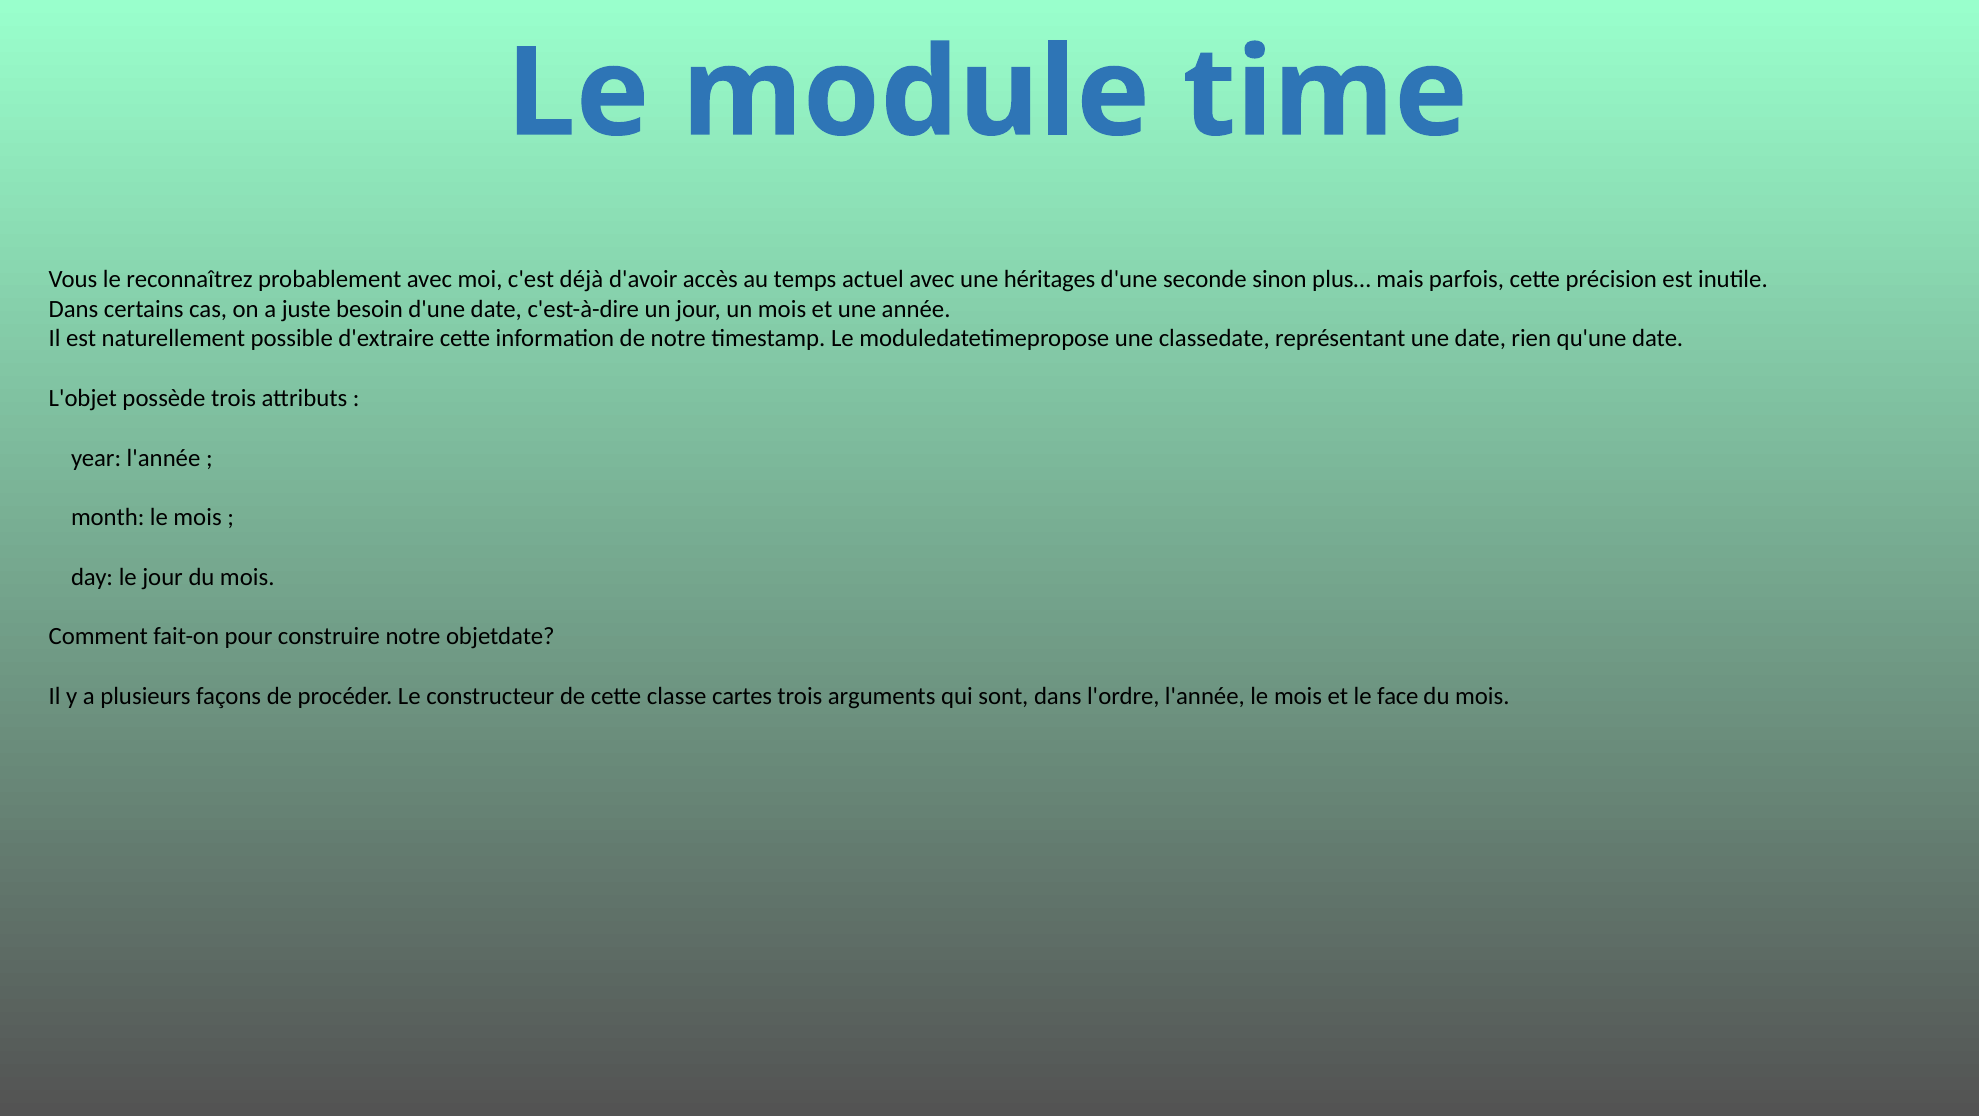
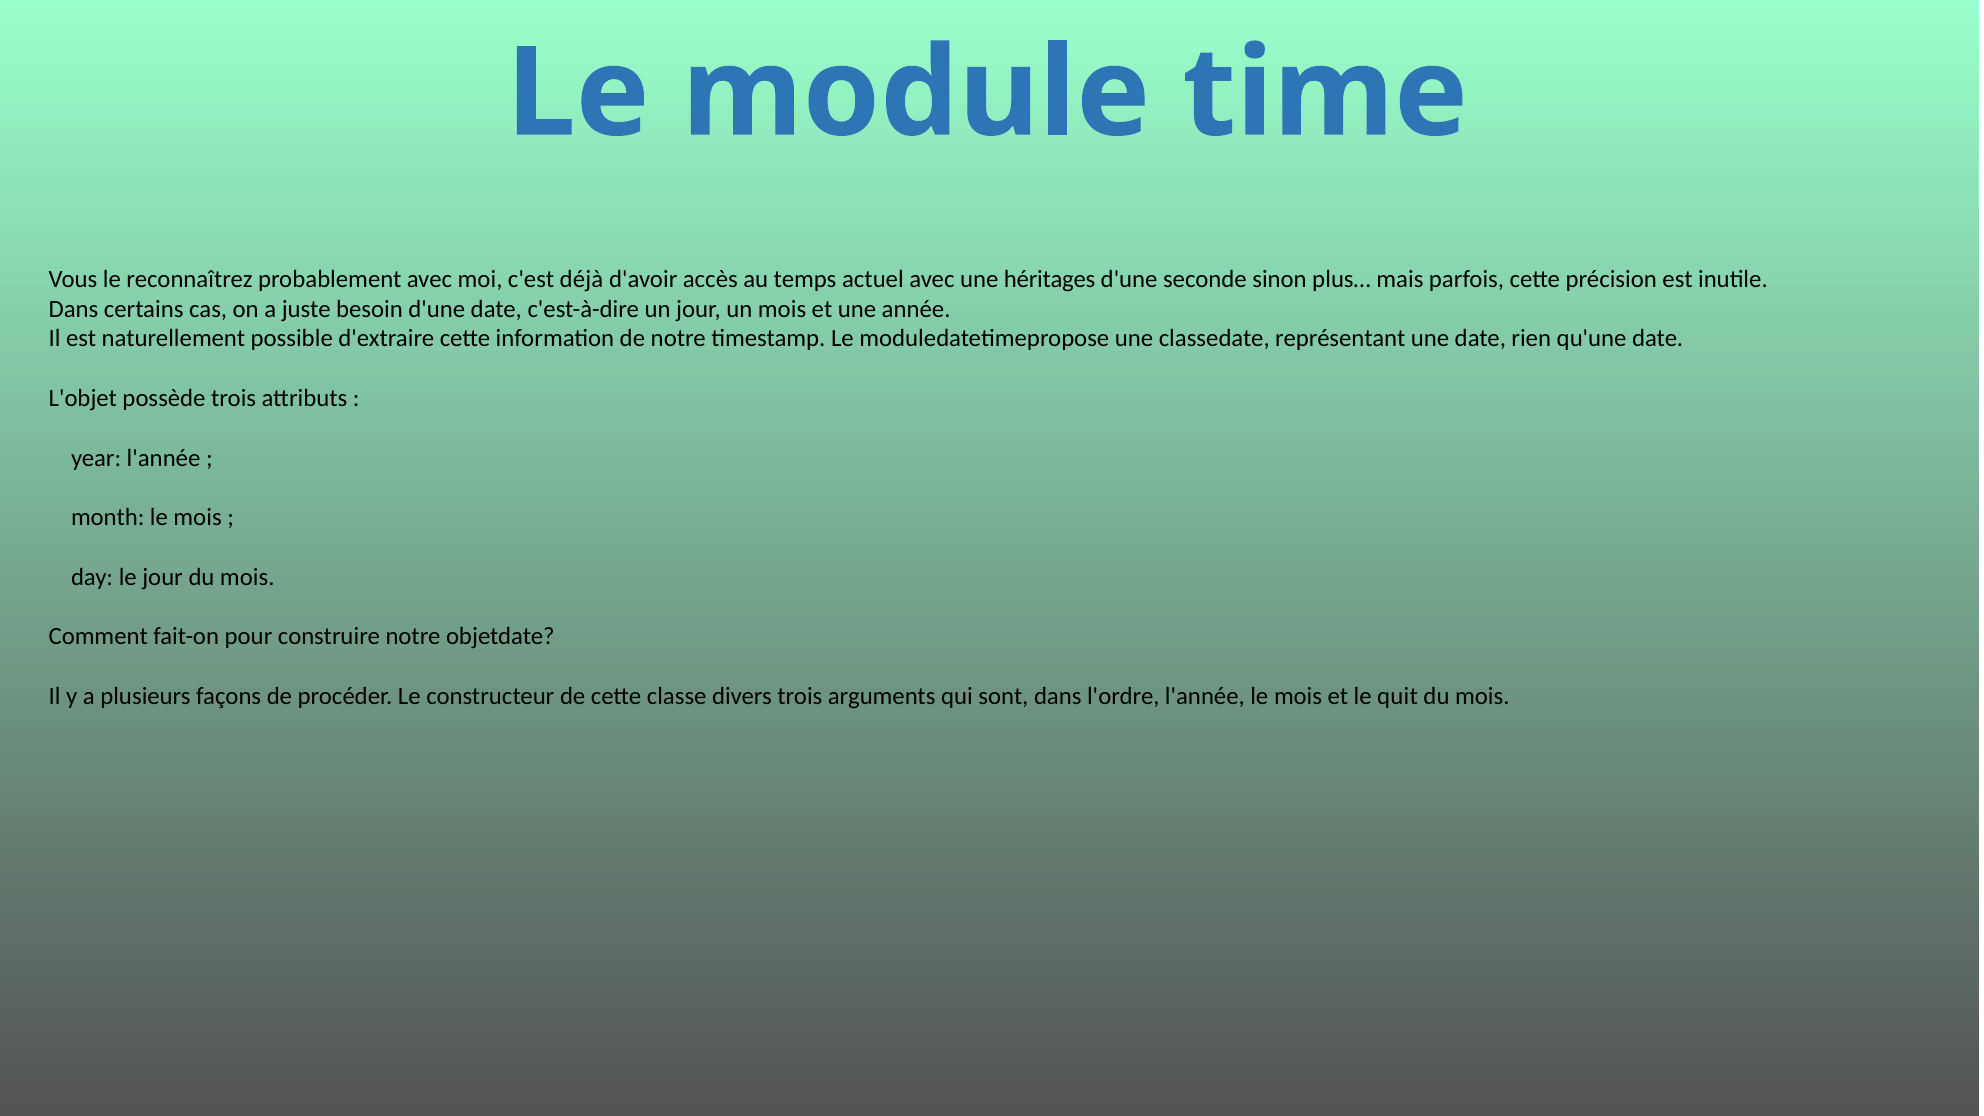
cartes: cartes -> divers
face: face -> quit
